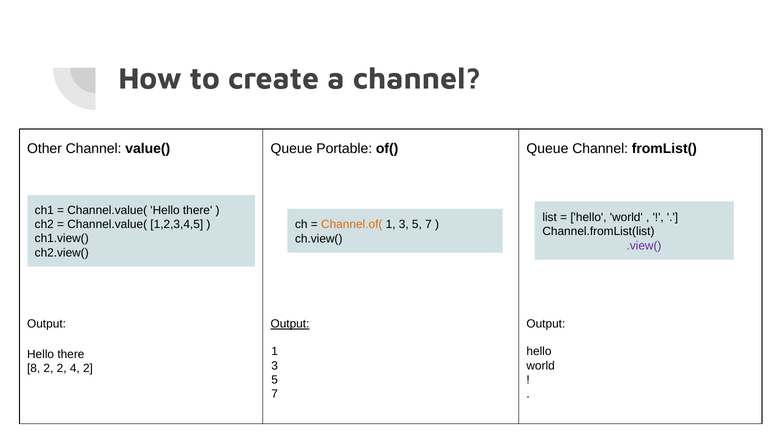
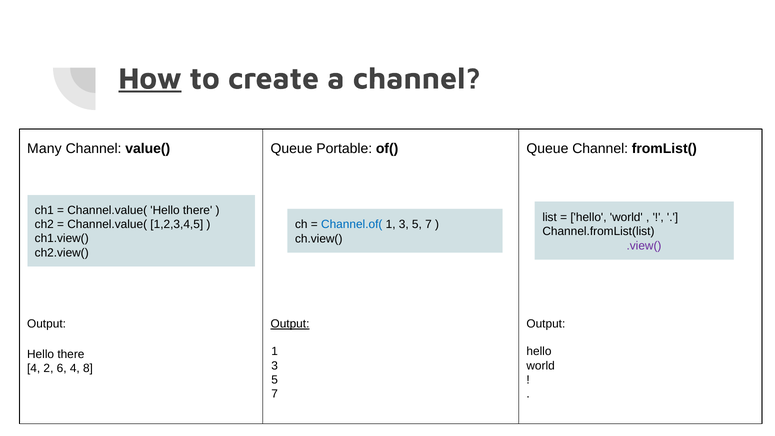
How underline: none -> present
Other: Other -> Many
Channel.of( colour: orange -> blue
8 at (34, 368): 8 -> 4
2 2: 2 -> 6
4 2: 2 -> 8
